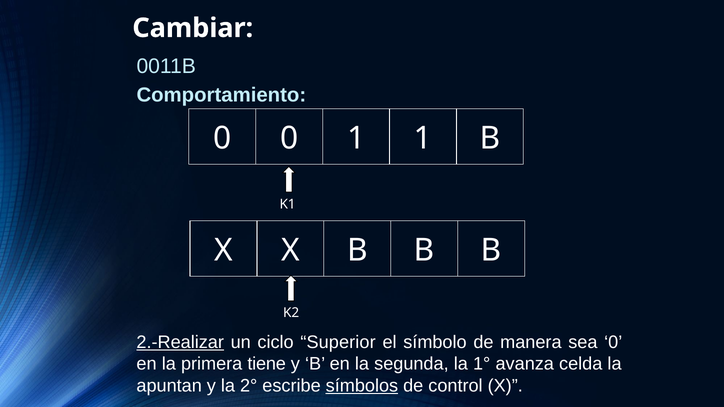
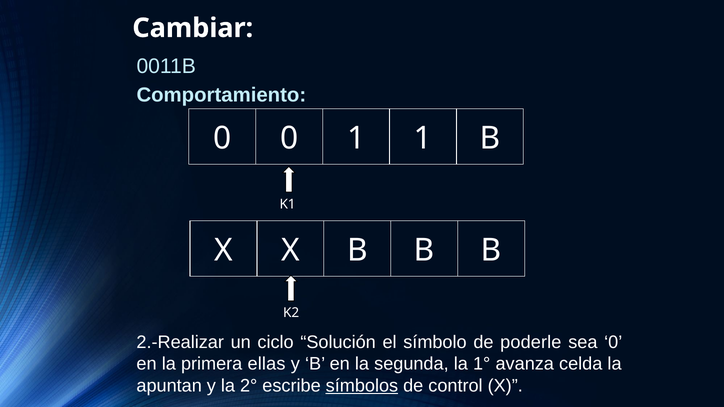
2.-Realizar underline: present -> none
Superior: Superior -> Solución
manera: manera -> poderle
tiene: tiene -> ellas
